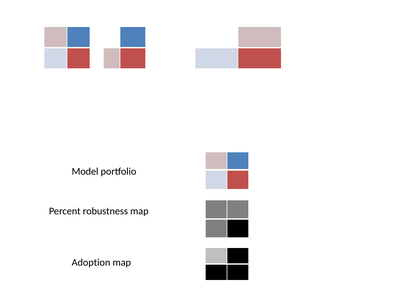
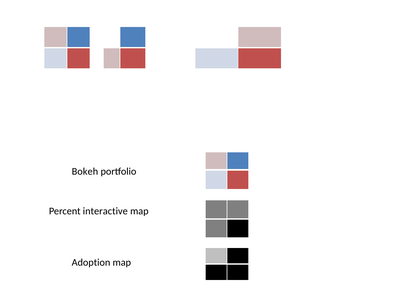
Model: Model -> Bokeh
robustness: robustness -> interactive
